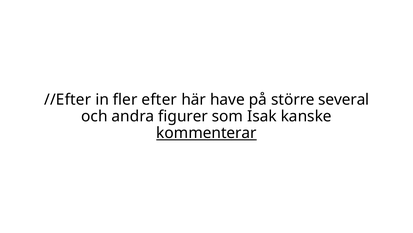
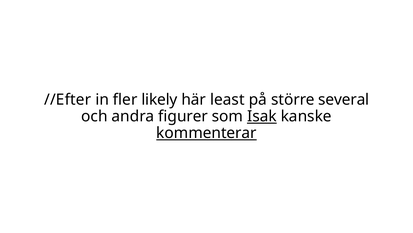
efter: efter -> likely
have: have -> least
Isak underline: none -> present
